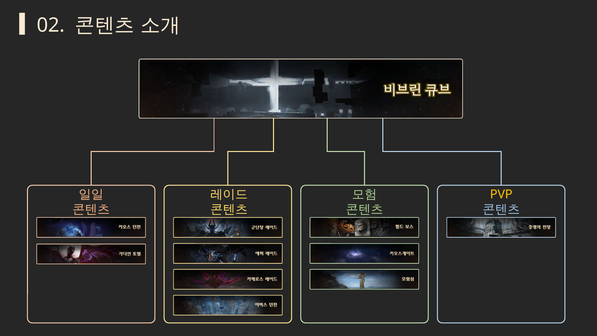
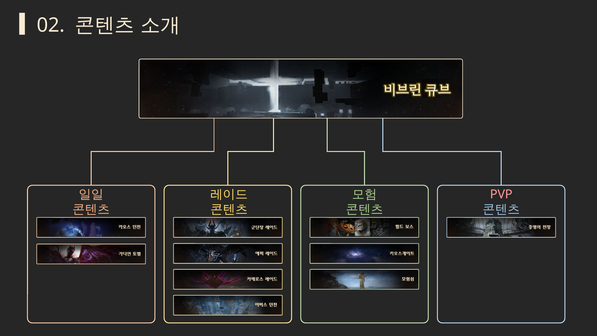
PVP colour: yellow -> pink
